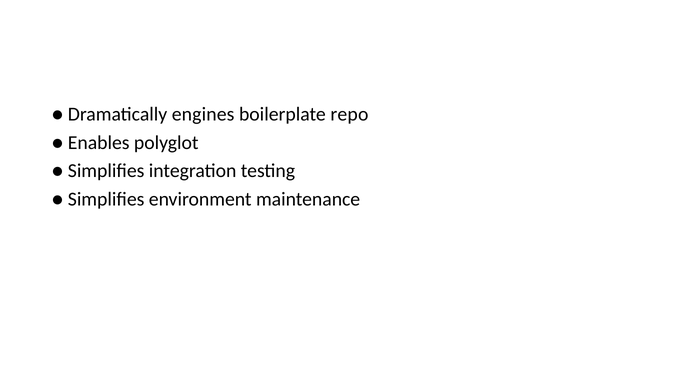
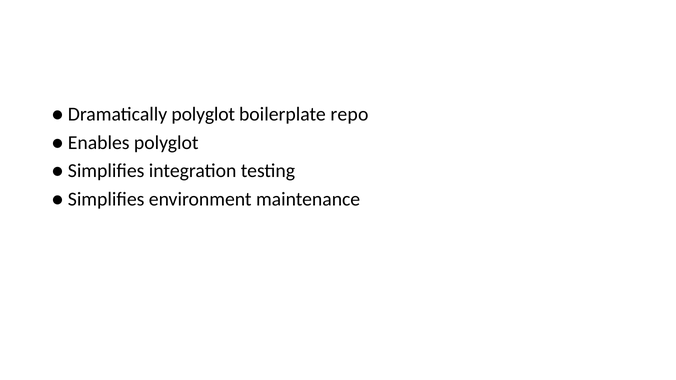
Dramatically engines: engines -> polyglot
